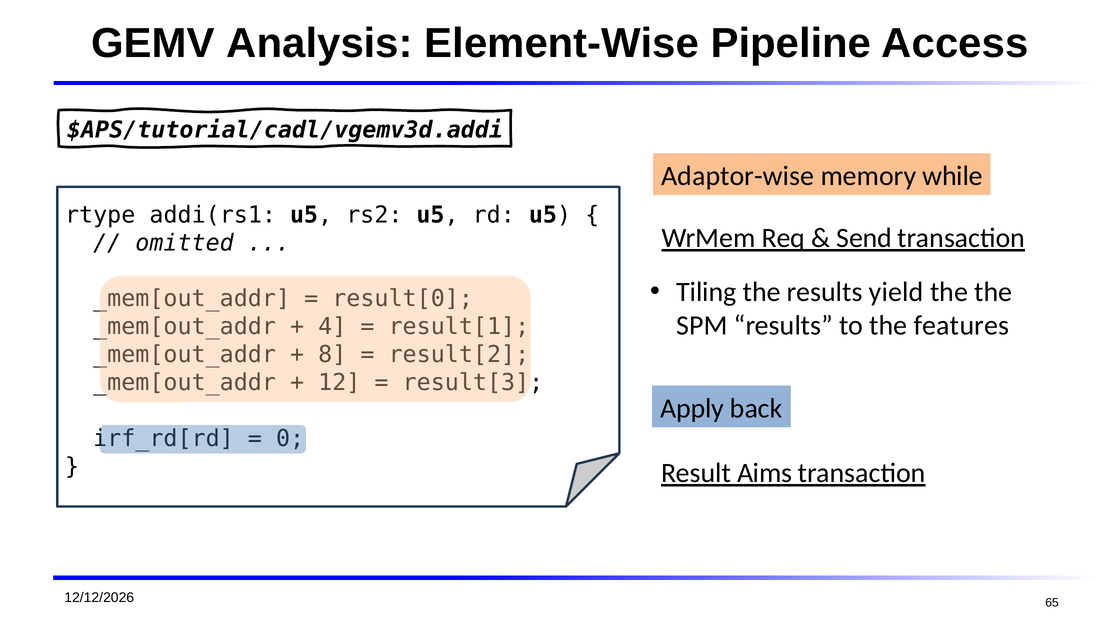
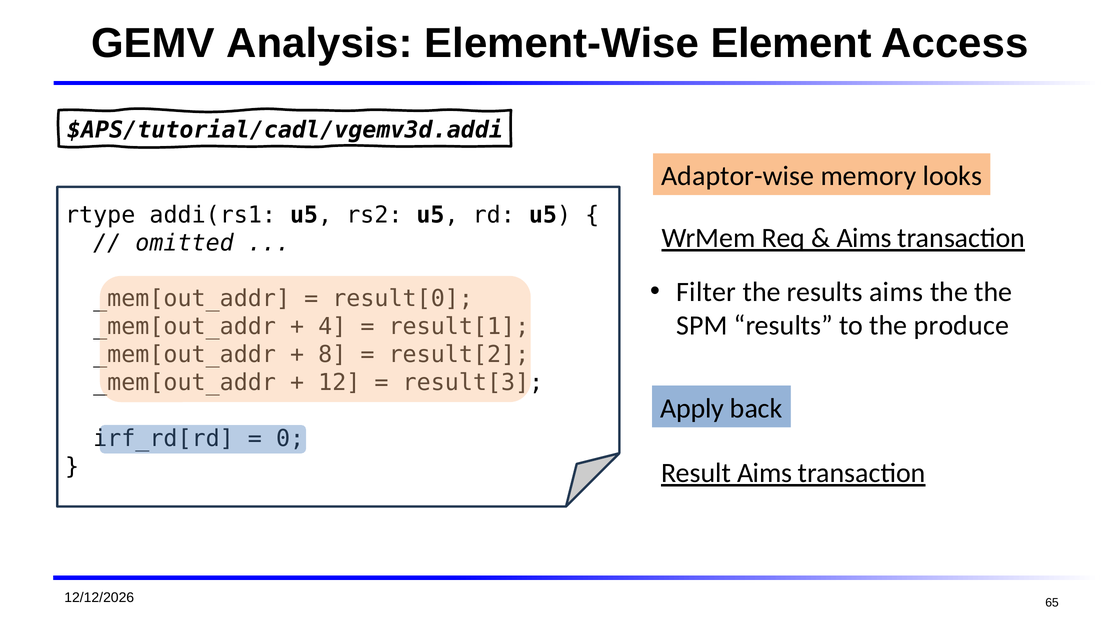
Pipeline: Pipeline -> Element
while: while -> looks
Send at (864, 238): Send -> Aims
Tiling: Tiling -> Filter
results yield: yield -> aims
features: features -> produce
